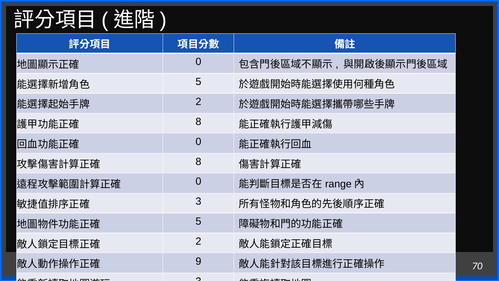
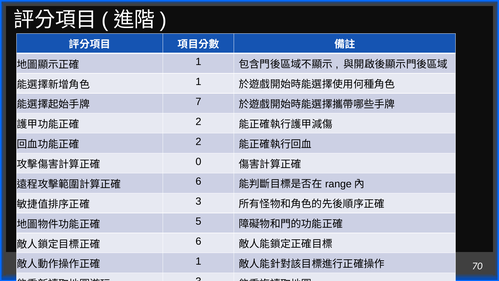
0 at (198, 62): 0 -> 1
5 at (198, 82): 5 -> 1
2 at (198, 102): 2 -> 7
8 at (198, 122): 8 -> 2
0 at (198, 141): 0 -> 2
8 at (198, 161): 8 -> 0
0 at (198, 181): 0 -> 6
2 at (198, 241): 2 -> 6
9 at (198, 261): 9 -> 1
